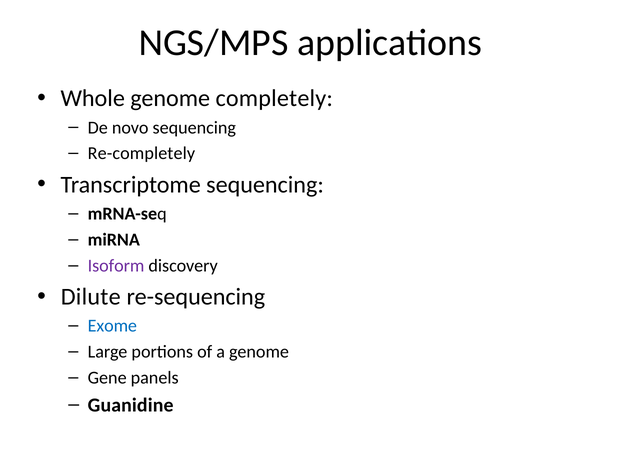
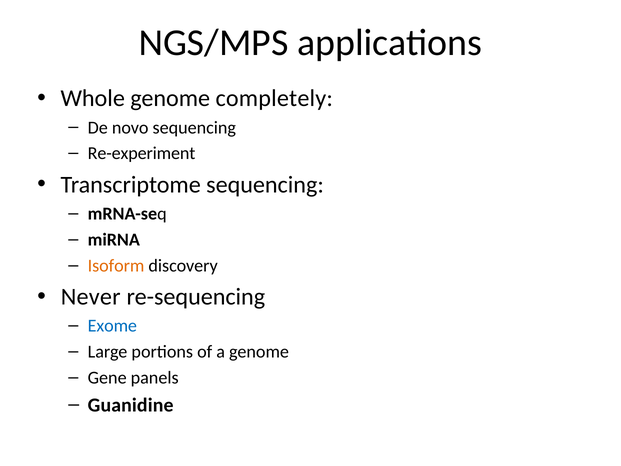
Re-completely: Re-completely -> Re-experiment
Isoform colour: purple -> orange
Dilute: Dilute -> Never
